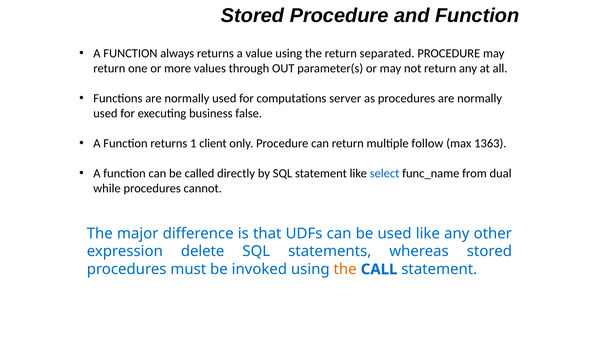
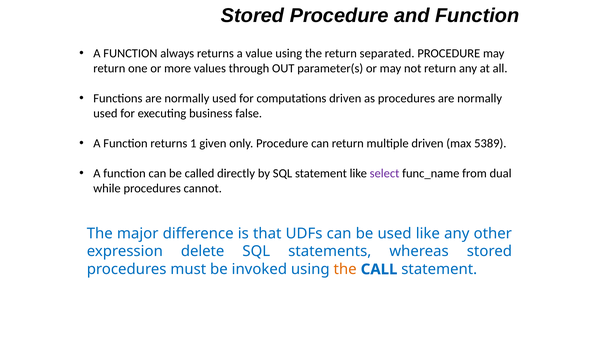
computations server: server -> driven
client: client -> given
multiple follow: follow -> driven
1363: 1363 -> 5389
select colour: blue -> purple
